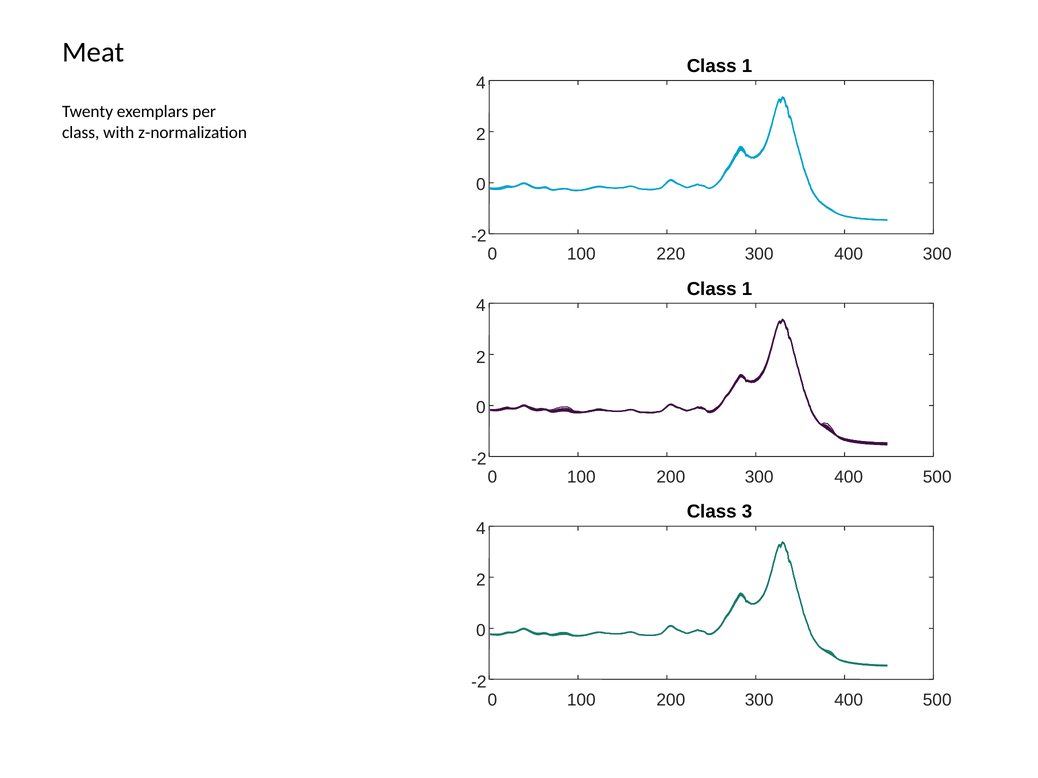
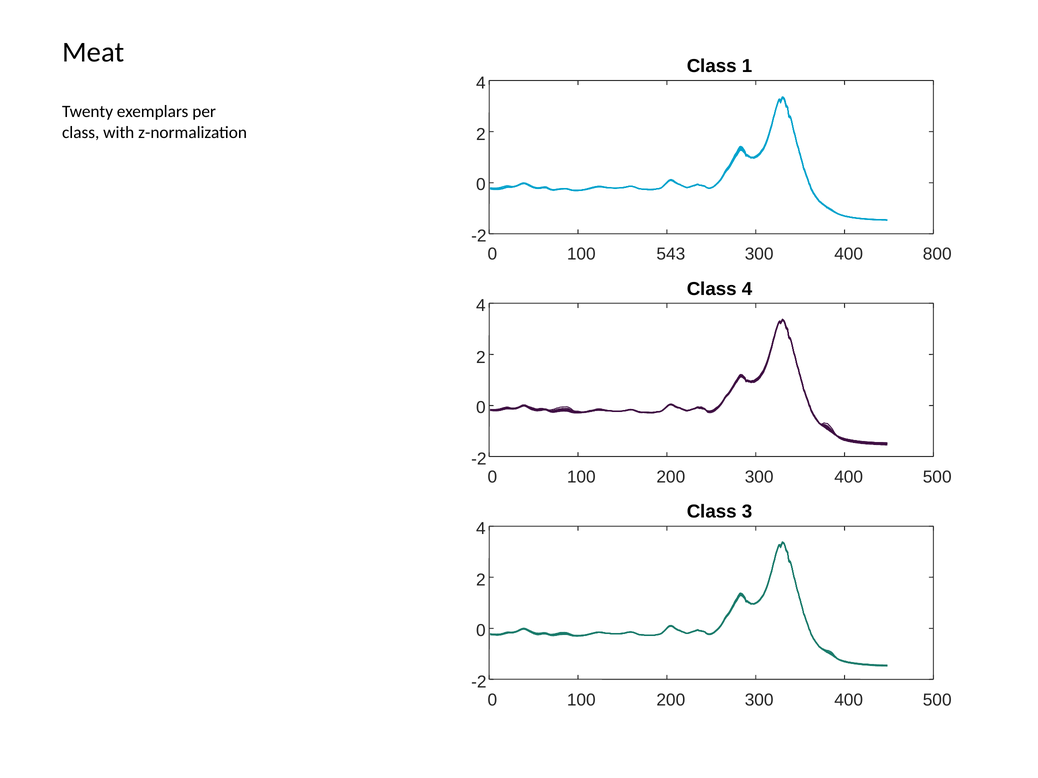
220: 220 -> 543
400 300: 300 -> 800
1 at (747, 289): 1 -> 4
